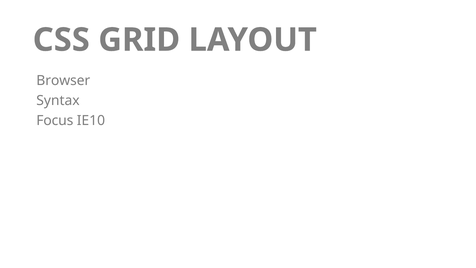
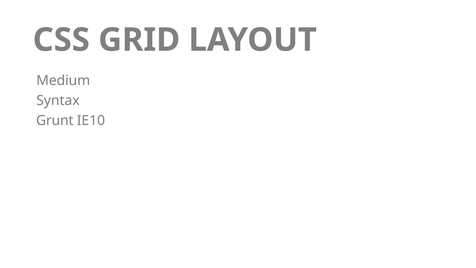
Browser: Browser -> Medium
Focus: Focus -> Grunt
